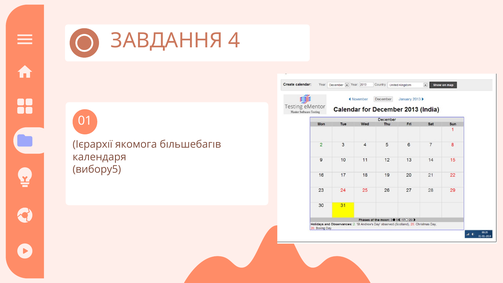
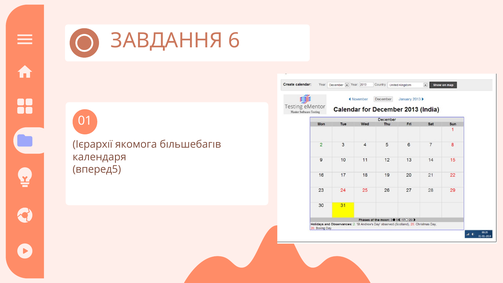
4: 4 -> 6
вибору5: вибору5 -> вперед5
